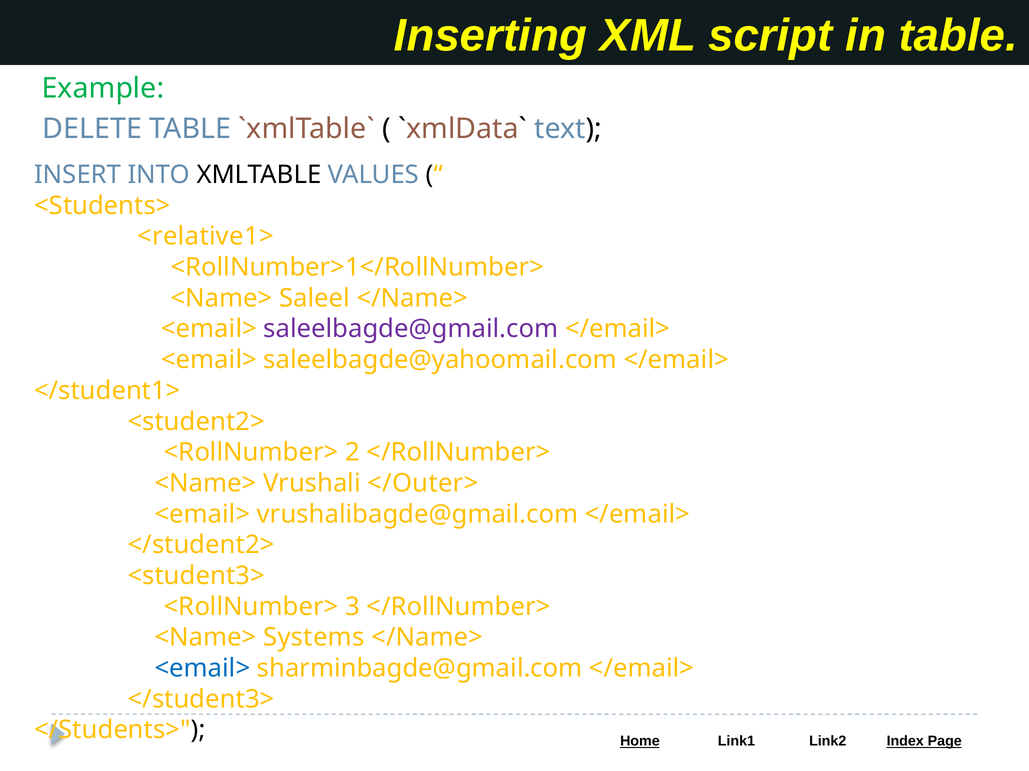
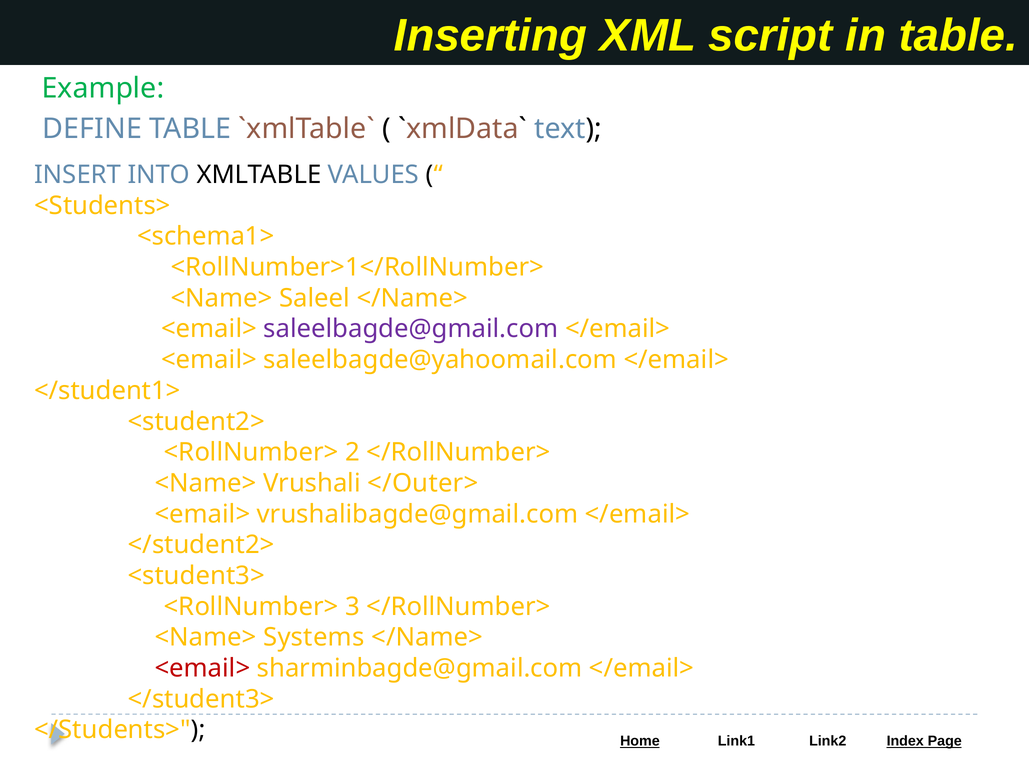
DELETE: DELETE -> DEFINE
<relative1>: <relative1> -> <schema1>
<email> at (202, 669) colour: blue -> red
